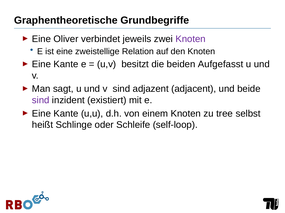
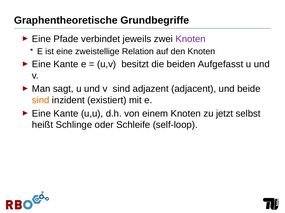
Oliver: Oliver -> Pfade
sind at (41, 101) colour: purple -> orange
tree: tree -> jetzt
